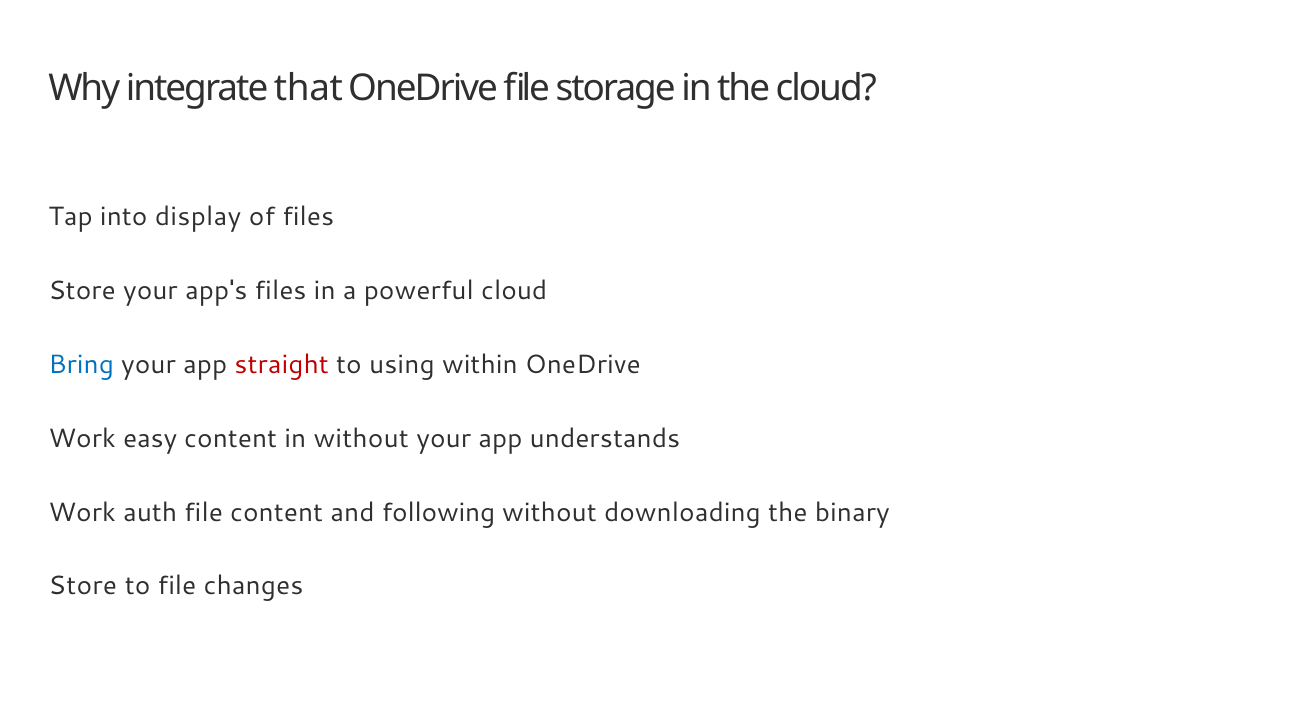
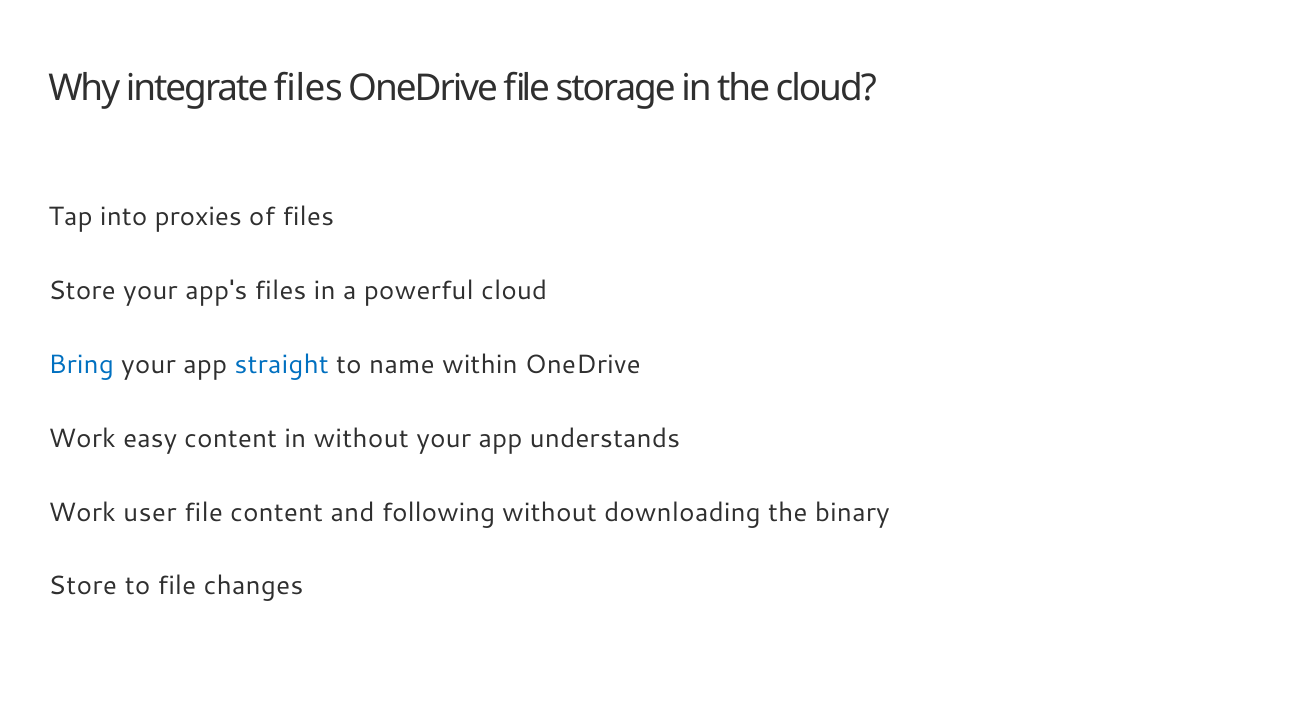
integrate that: that -> files
display: display -> proxies
straight colour: red -> blue
using: using -> name
auth: auth -> user
